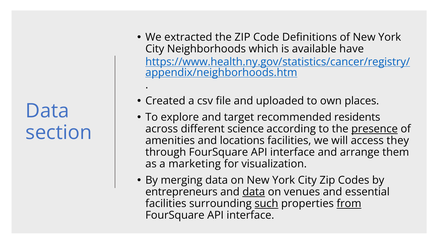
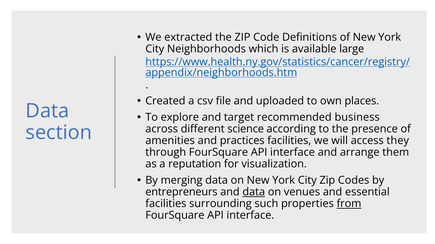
have: have -> large
residents: residents -> business
presence underline: present -> none
locations: locations -> practices
marketing: marketing -> reputation
such underline: present -> none
